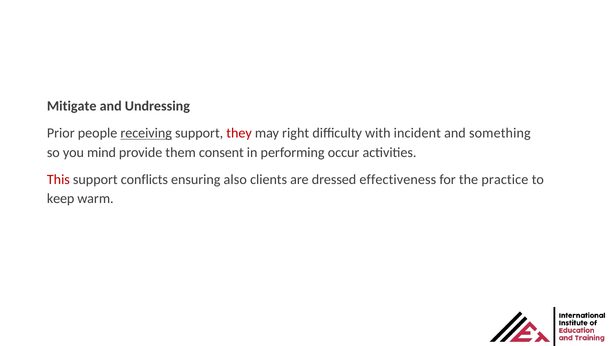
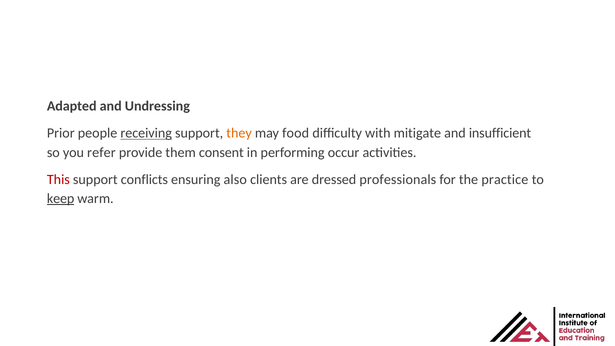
Mitigate: Mitigate -> Adapted
they colour: red -> orange
right: right -> food
incident: incident -> mitigate
something: something -> insufficient
mind: mind -> refer
effectiveness: effectiveness -> professionals
keep underline: none -> present
